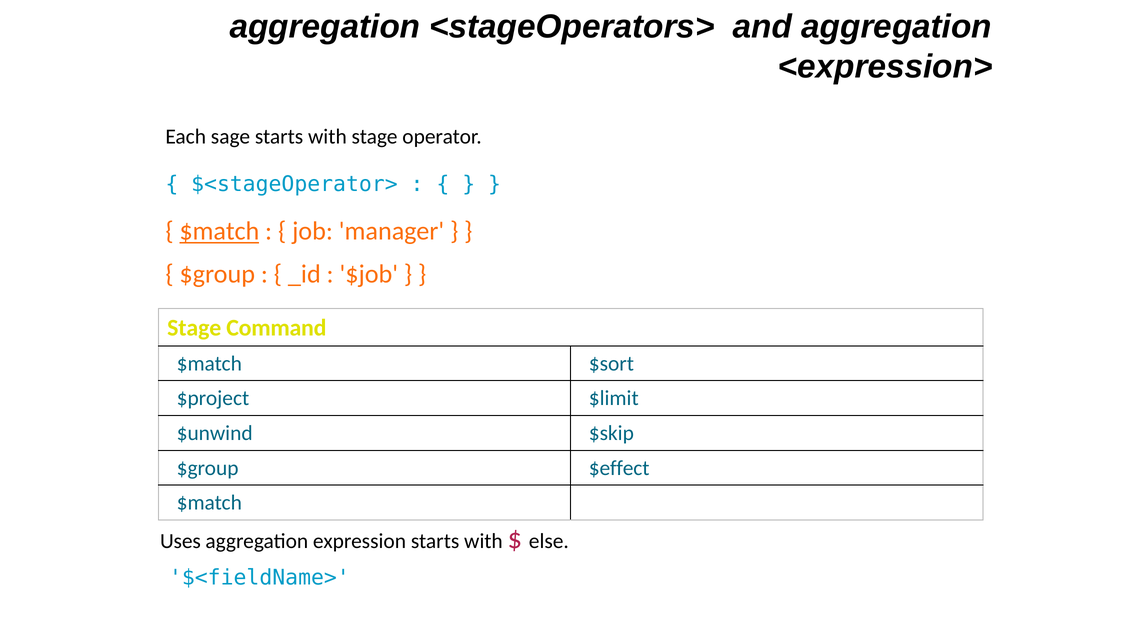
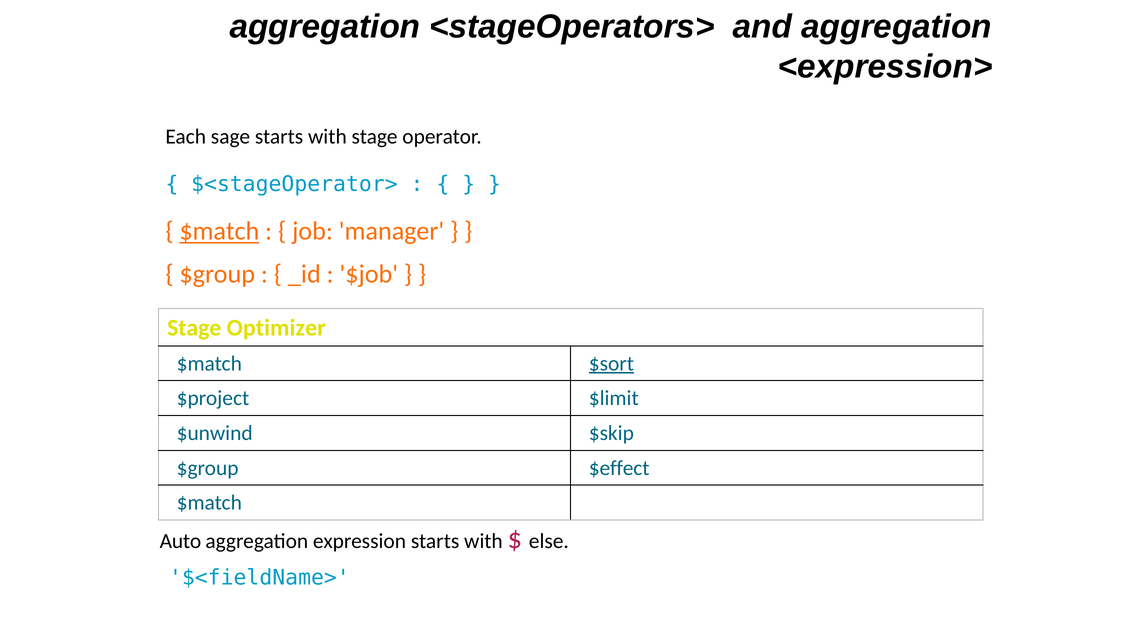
Command: Command -> Optimizer
$sort underline: none -> present
Uses: Uses -> Auto
